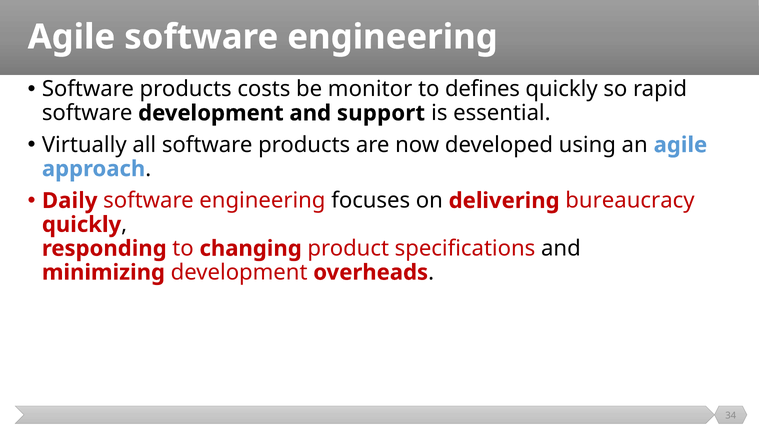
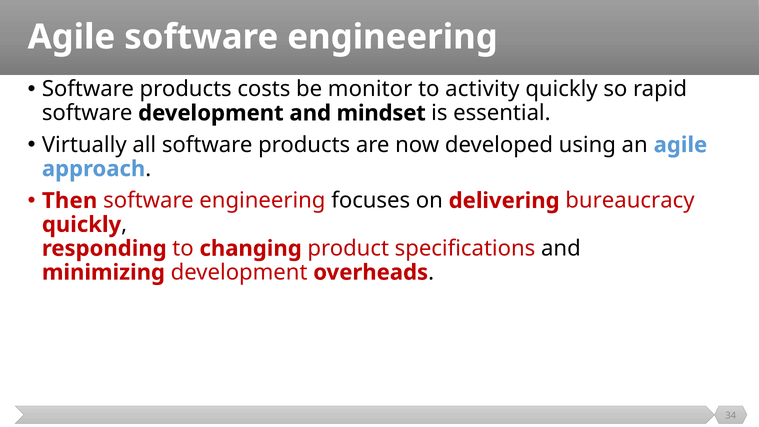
defines: defines -> activity
support: support -> mindset
Daily: Daily -> Then
